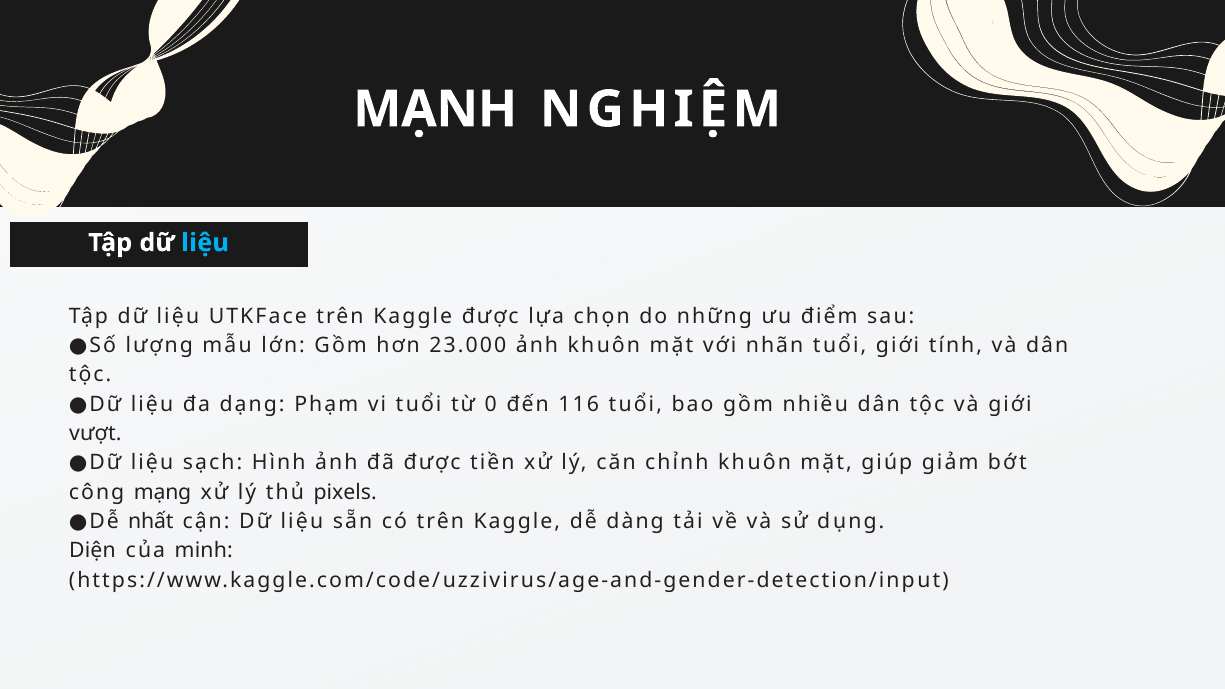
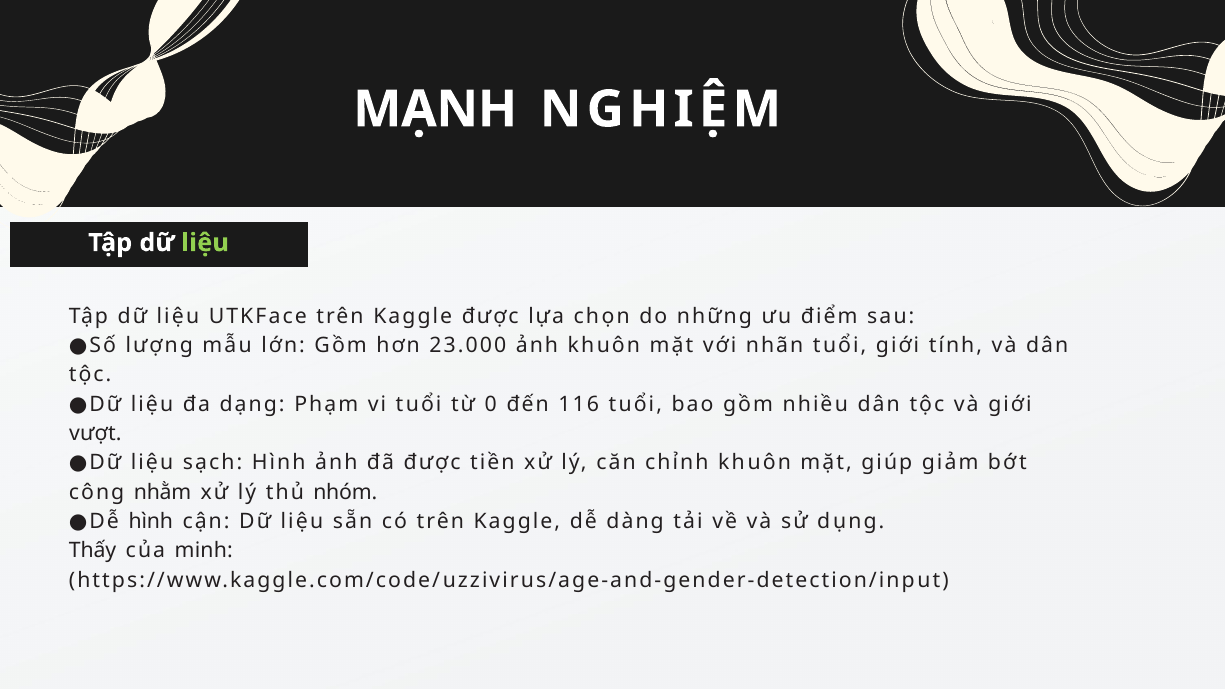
liệu colour: light blue -> light green
mạng: mạng -> nhằm
pixels: pixels -> nhóm
Dễ nhất: nhất -> hình
Diện: Diện -> Thấy
